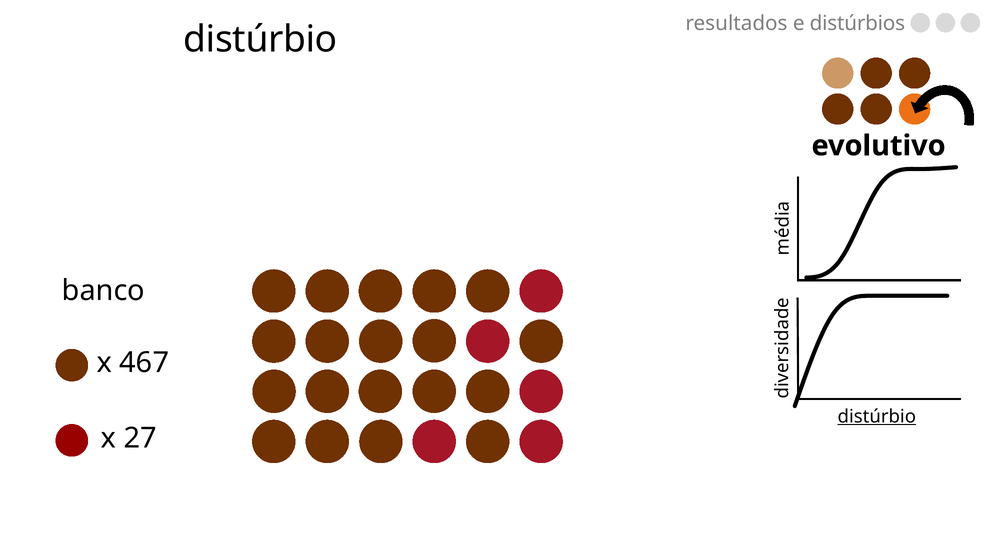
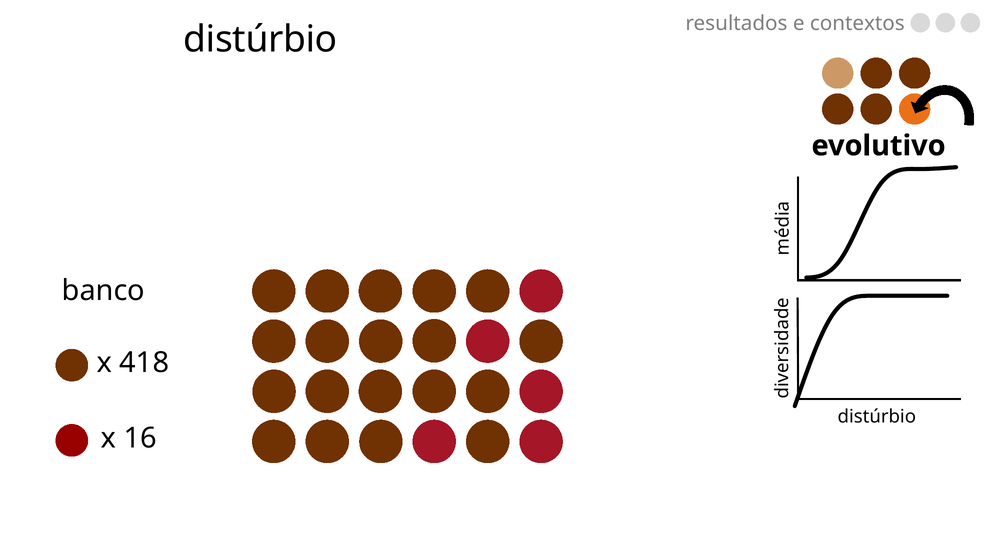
distúrbios: distúrbios -> contextos
467: 467 -> 418
distúrbio at (877, 416) underline: present -> none
27: 27 -> 16
